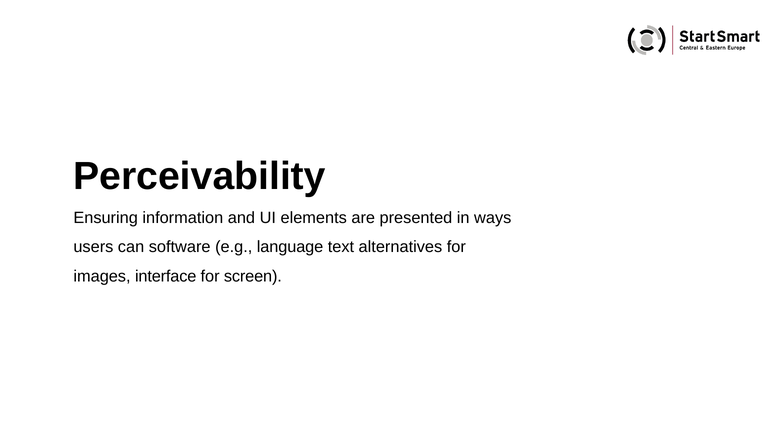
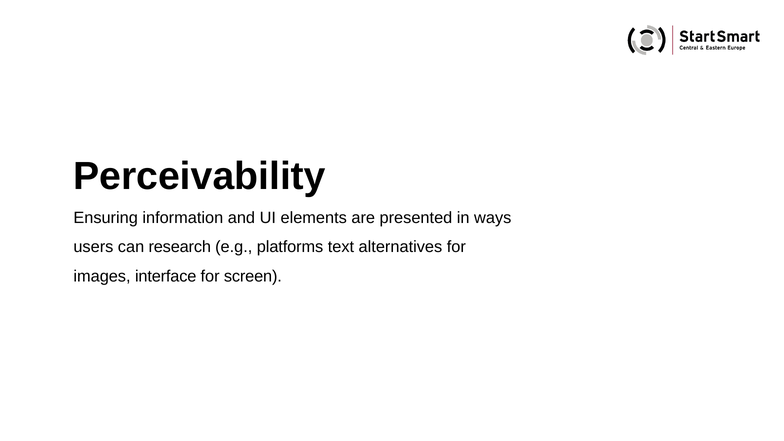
software: software -> research
language: language -> platforms
